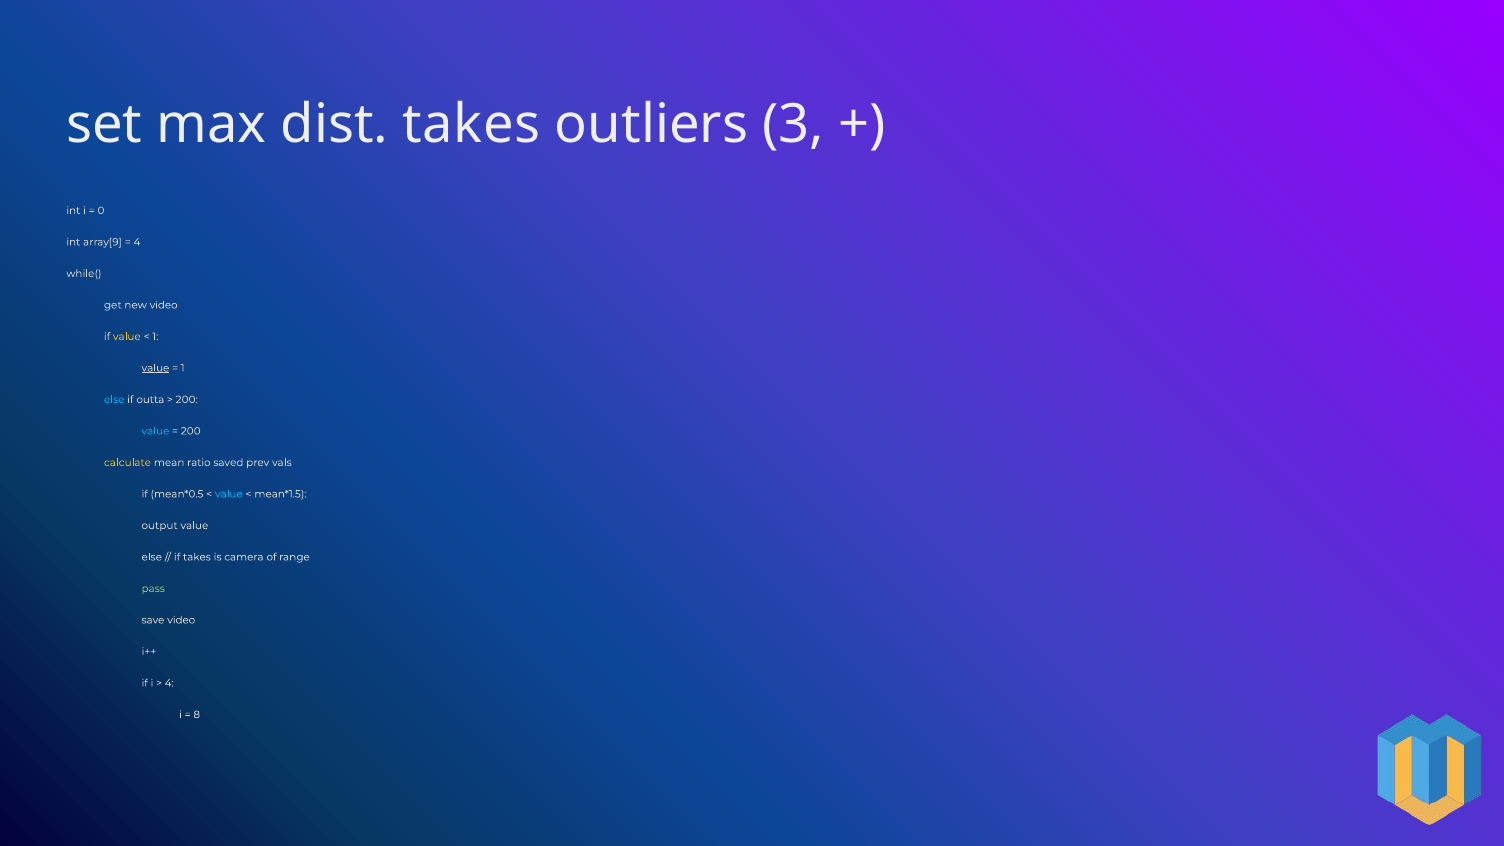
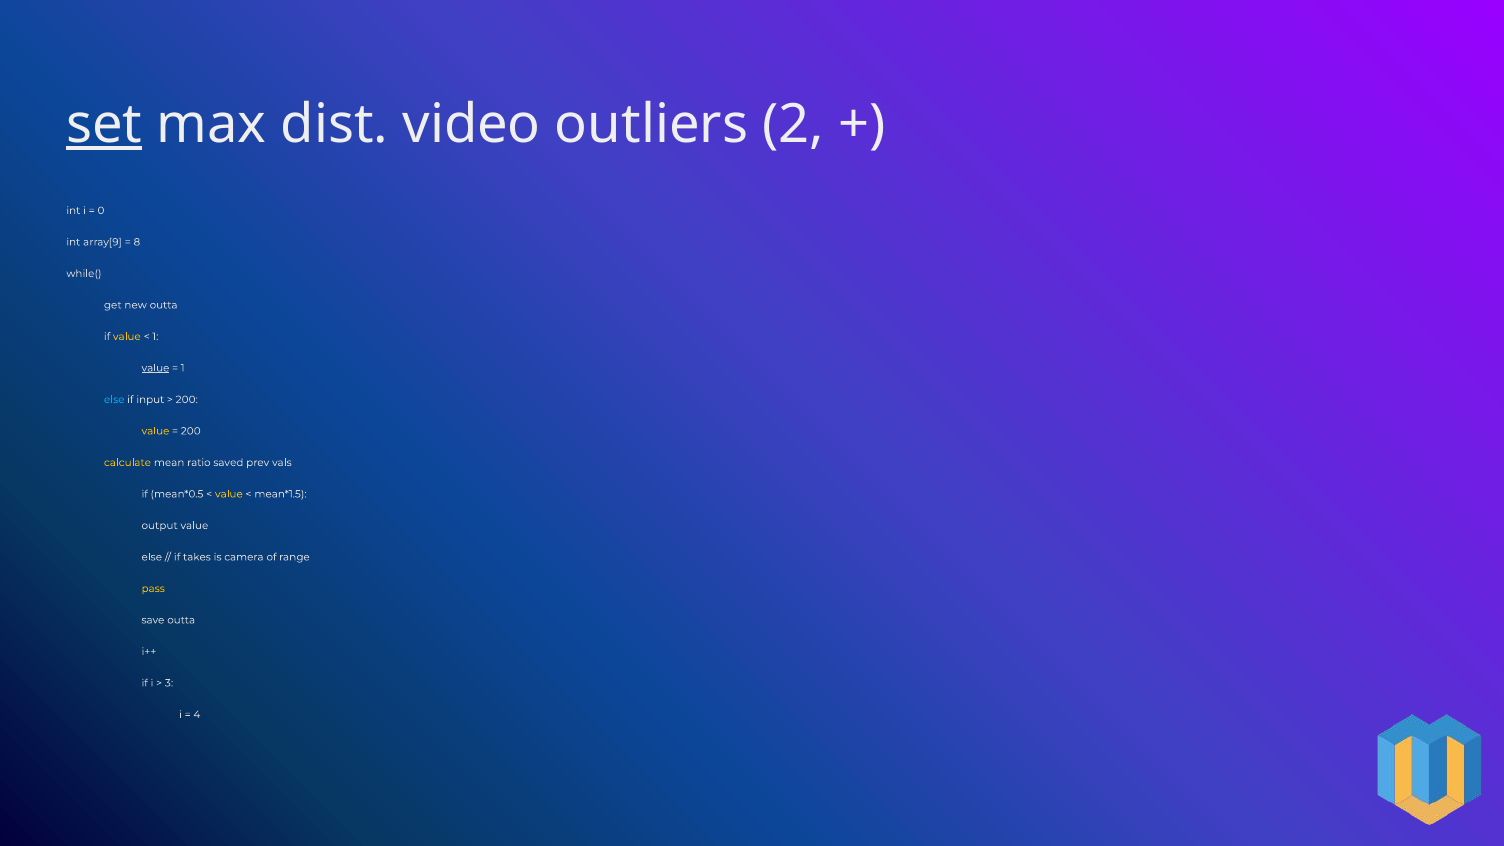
set underline: none -> present
dist takes: takes -> video
3: 3 -> 2
4 at (137, 242): 4 -> 8
new video: video -> outta
outta: outta -> input
value at (155, 431) colour: light blue -> yellow
value at (229, 494) colour: light blue -> yellow
pass colour: light green -> yellow
save video: video -> outta
4 at (169, 683): 4 -> 3
8: 8 -> 4
